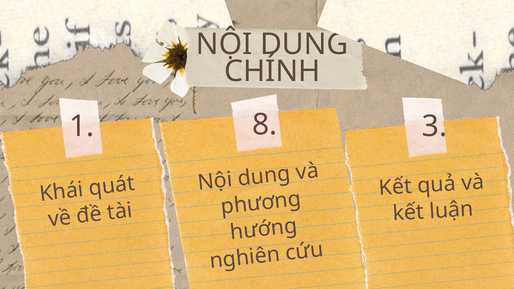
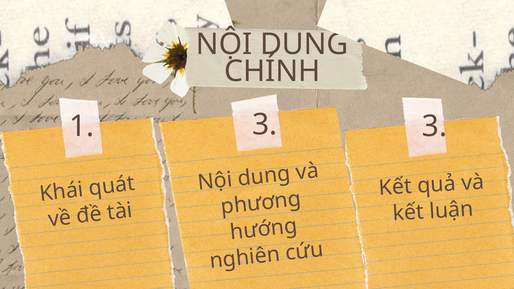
1 8: 8 -> 3
